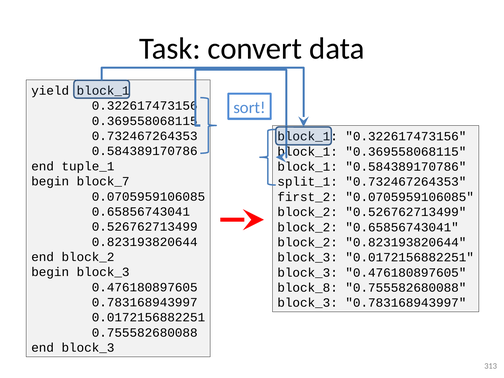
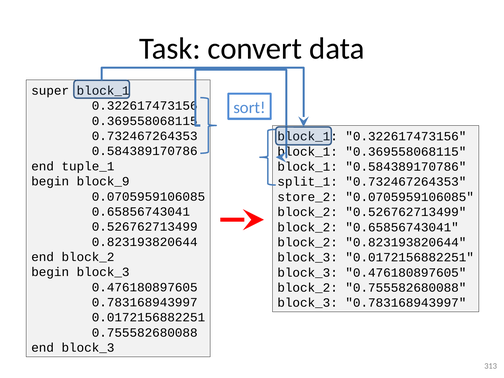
yield: yield -> super
block_7: block_7 -> block_9
first_2: first_2 -> store_2
block_8 at (308, 288): block_8 -> block_2
